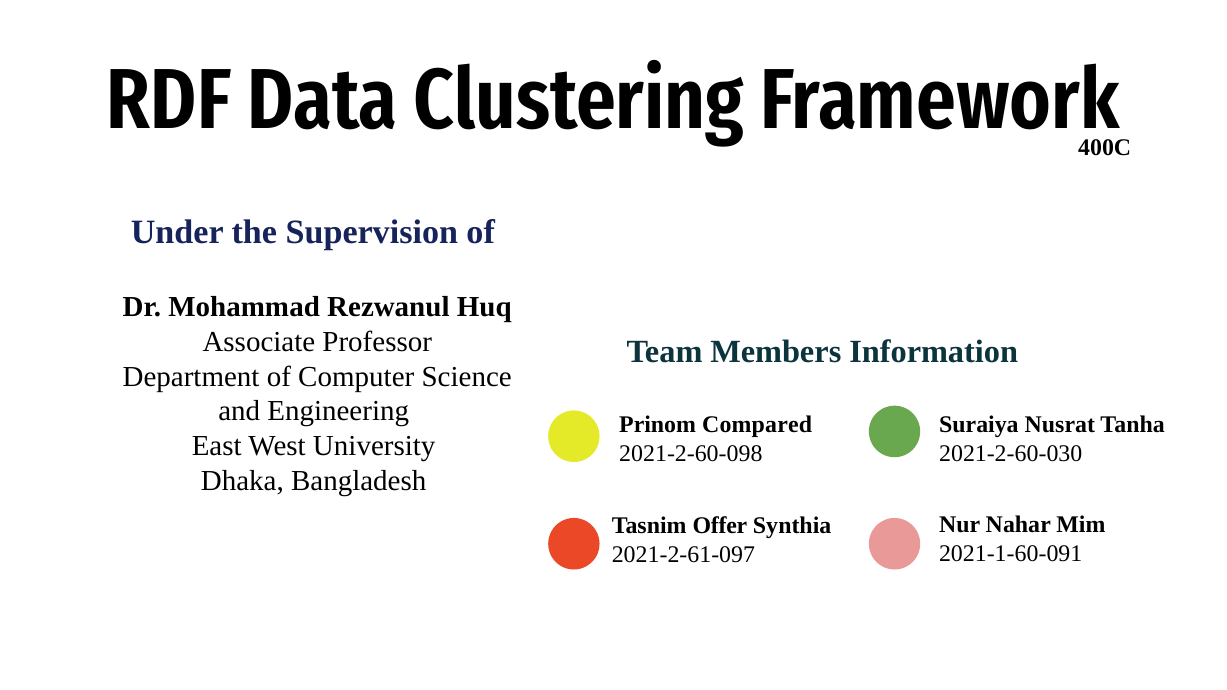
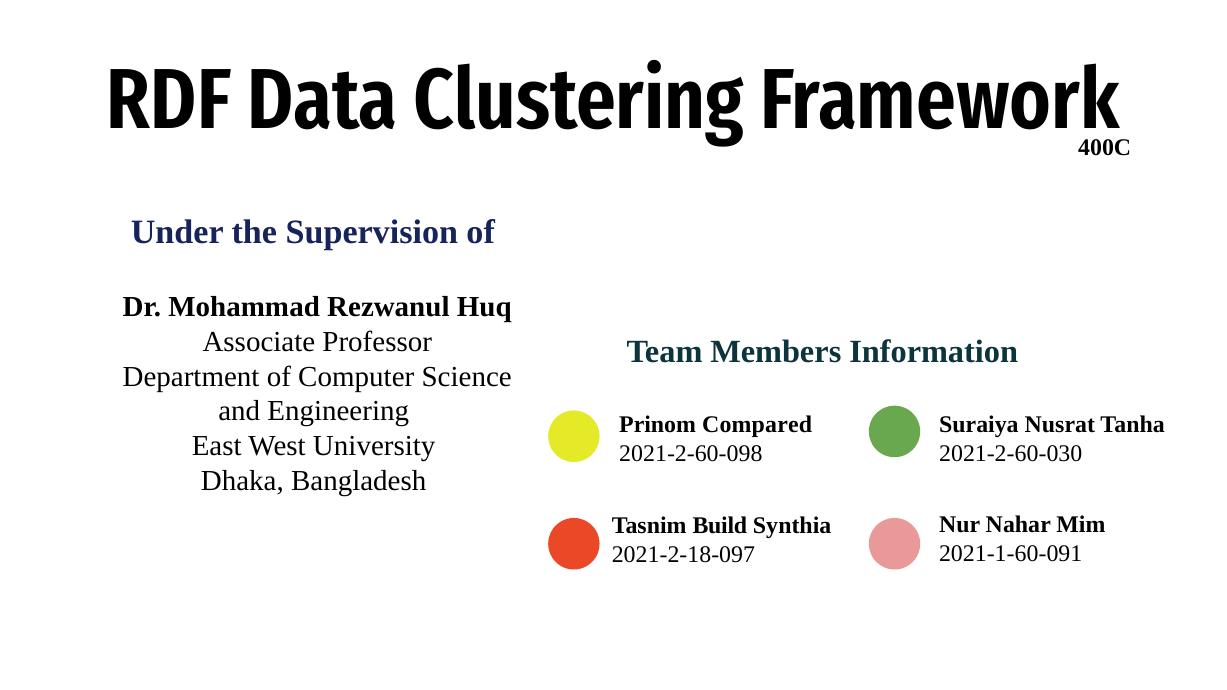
Offer: Offer -> Build
2021-2-61-097: 2021-2-61-097 -> 2021-2-18-097
